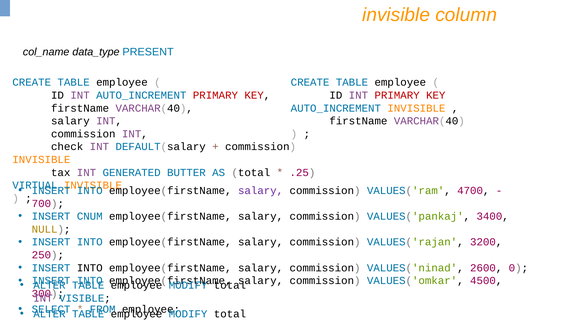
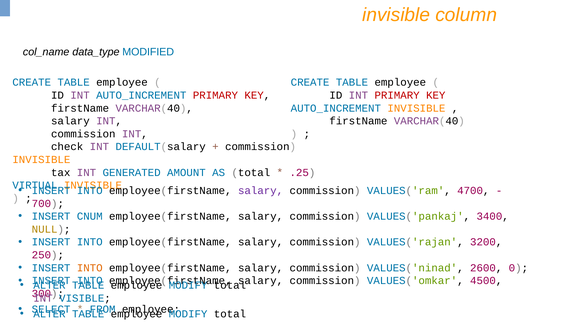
PRESENT: PRESENT -> MODIFIED
BUTTER: BUTTER -> AMOUNT
INTO at (90, 268) colour: black -> orange
